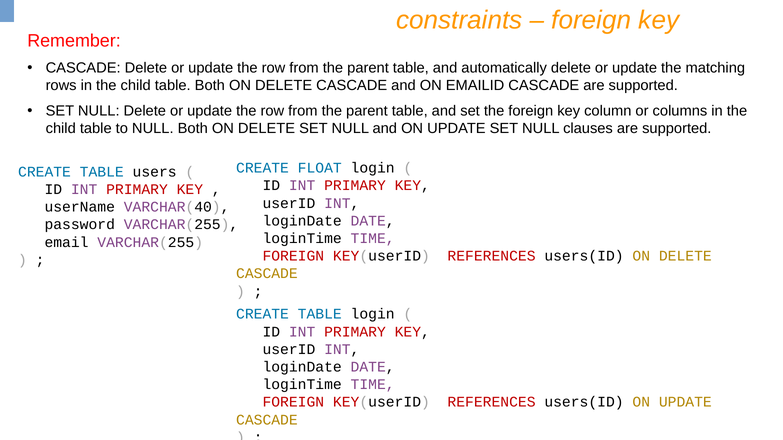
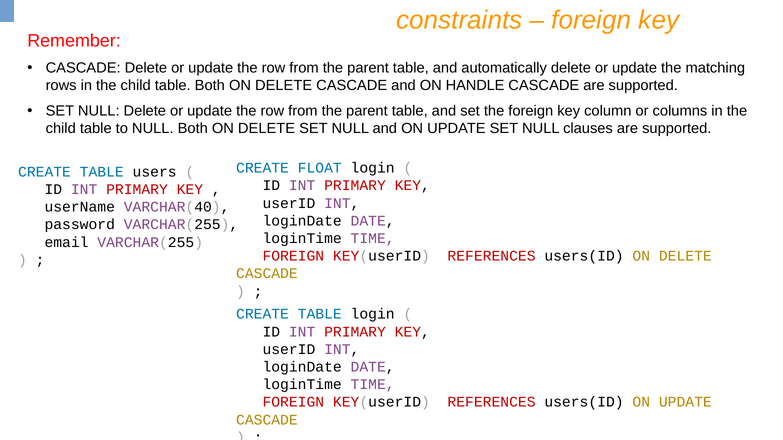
EMAILID: EMAILID -> HANDLE
